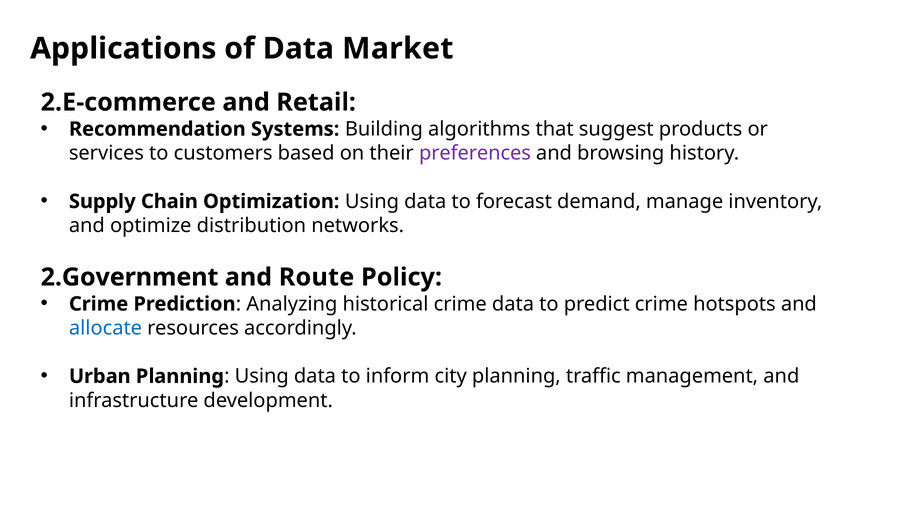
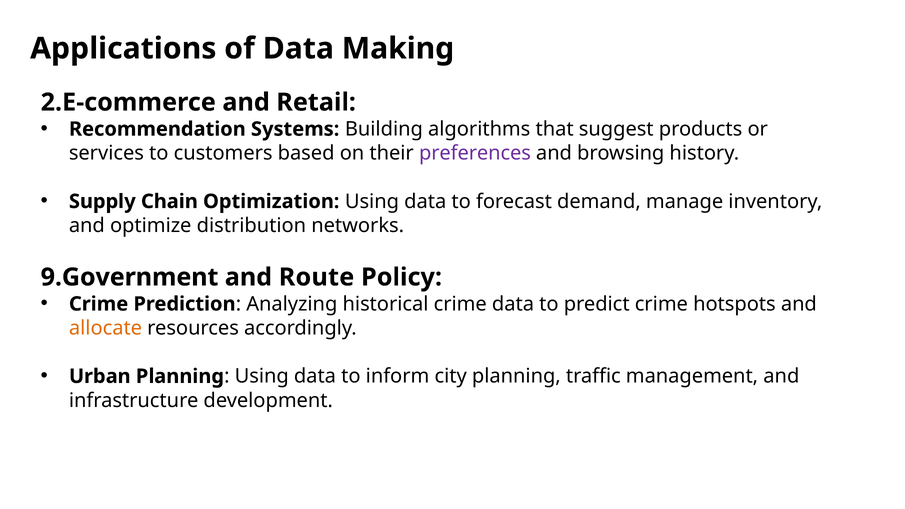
Market: Market -> Making
2.Government: 2.Government -> 9.Government
allocate colour: blue -> orange
